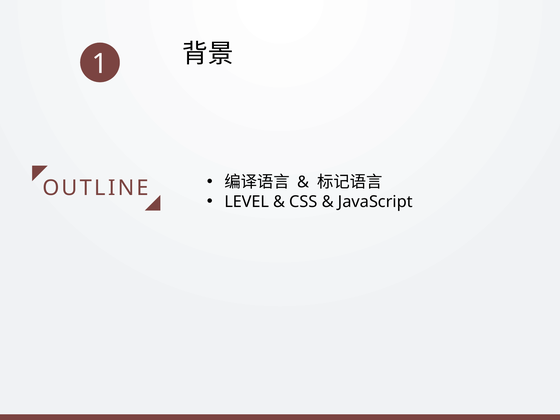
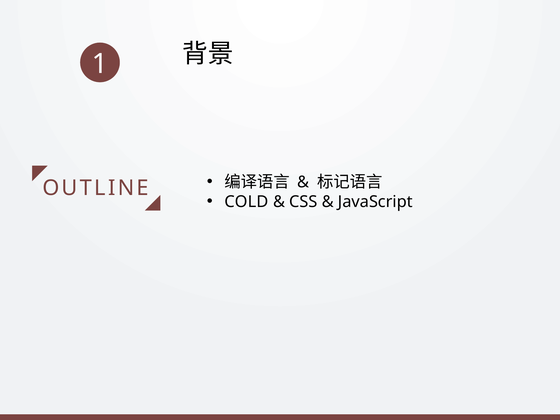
LEVEL: LEVEL -> COLD
